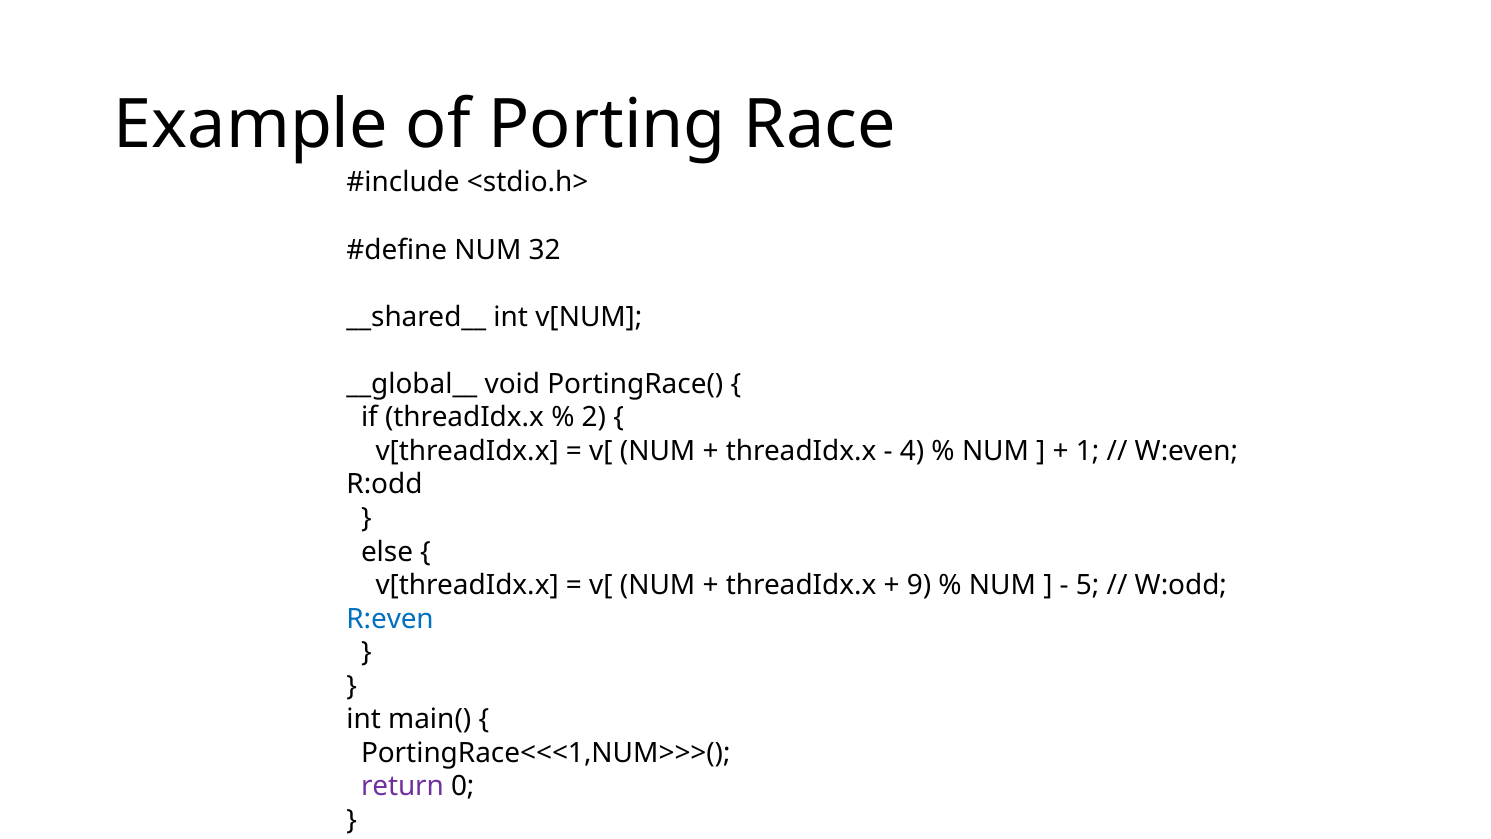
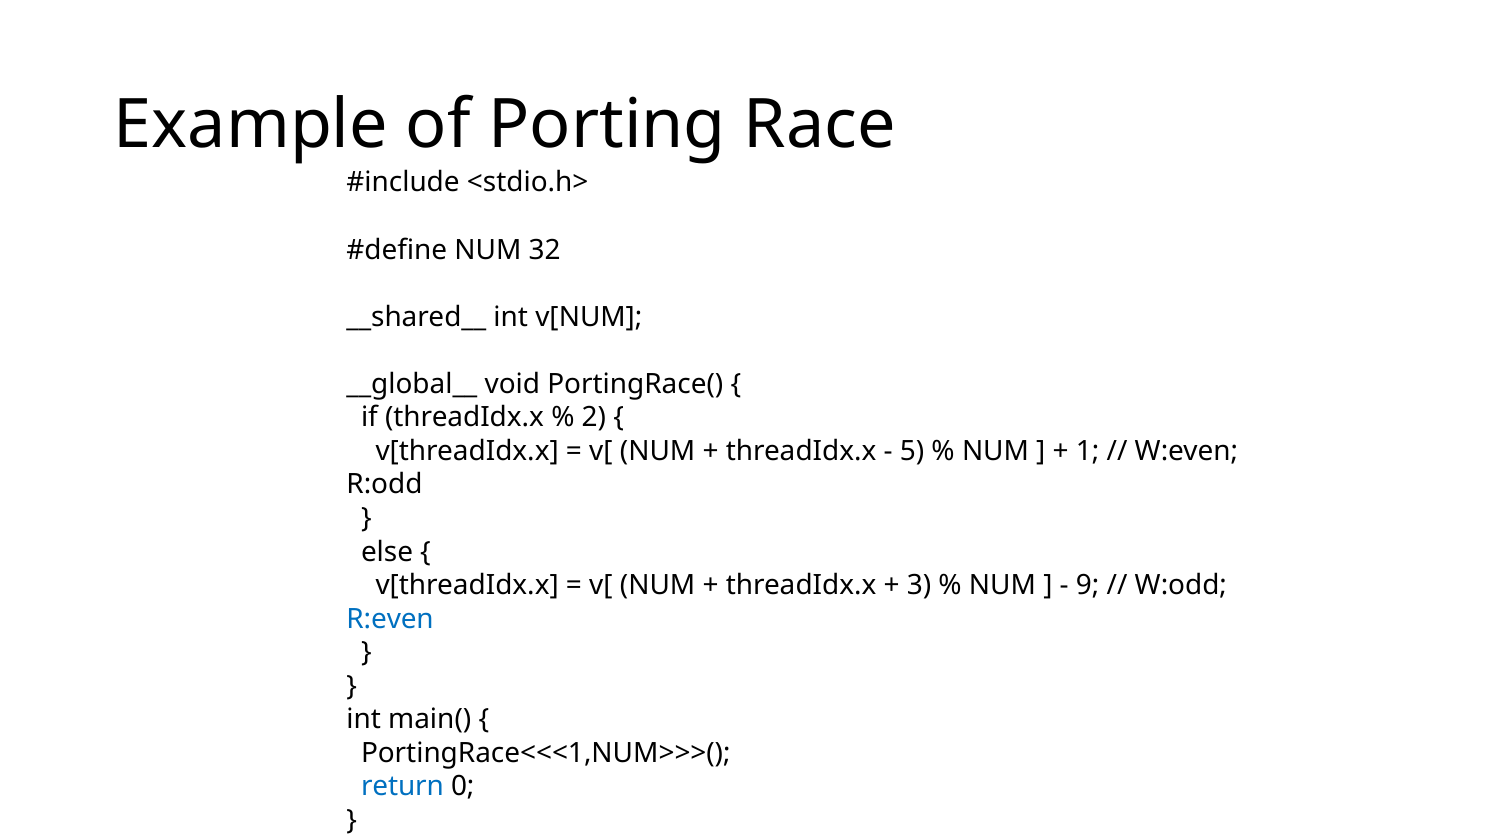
4: 4 -> 5
9: 9 -> 3
5: 5 -> 9
return colour: purple -> blue
